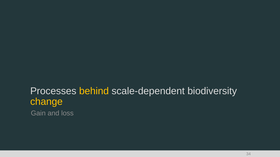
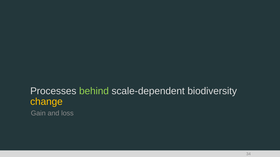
behind colour: yellow -> light green
